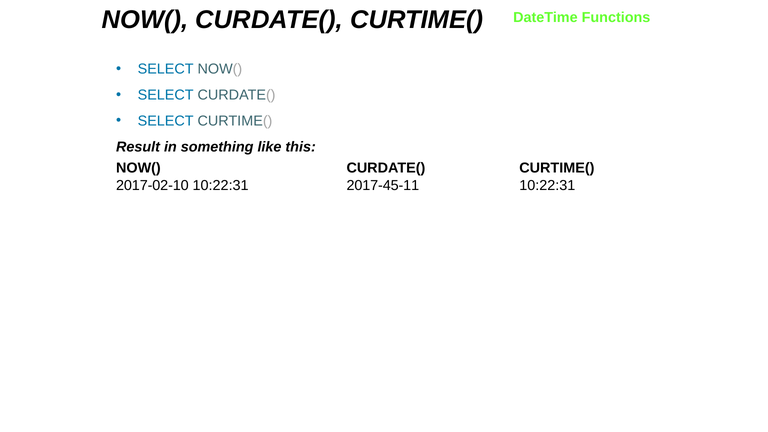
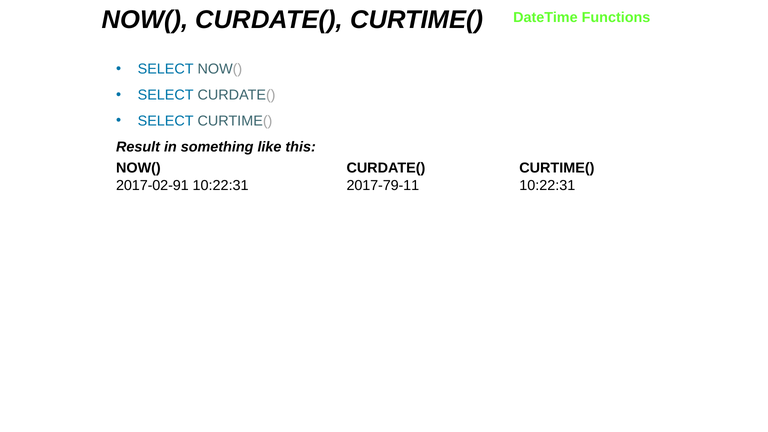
2017-02-10: 2017-02-10 -> 2017-02-91
2017-45-11: 2017-45-11 -> 2017-79-11
